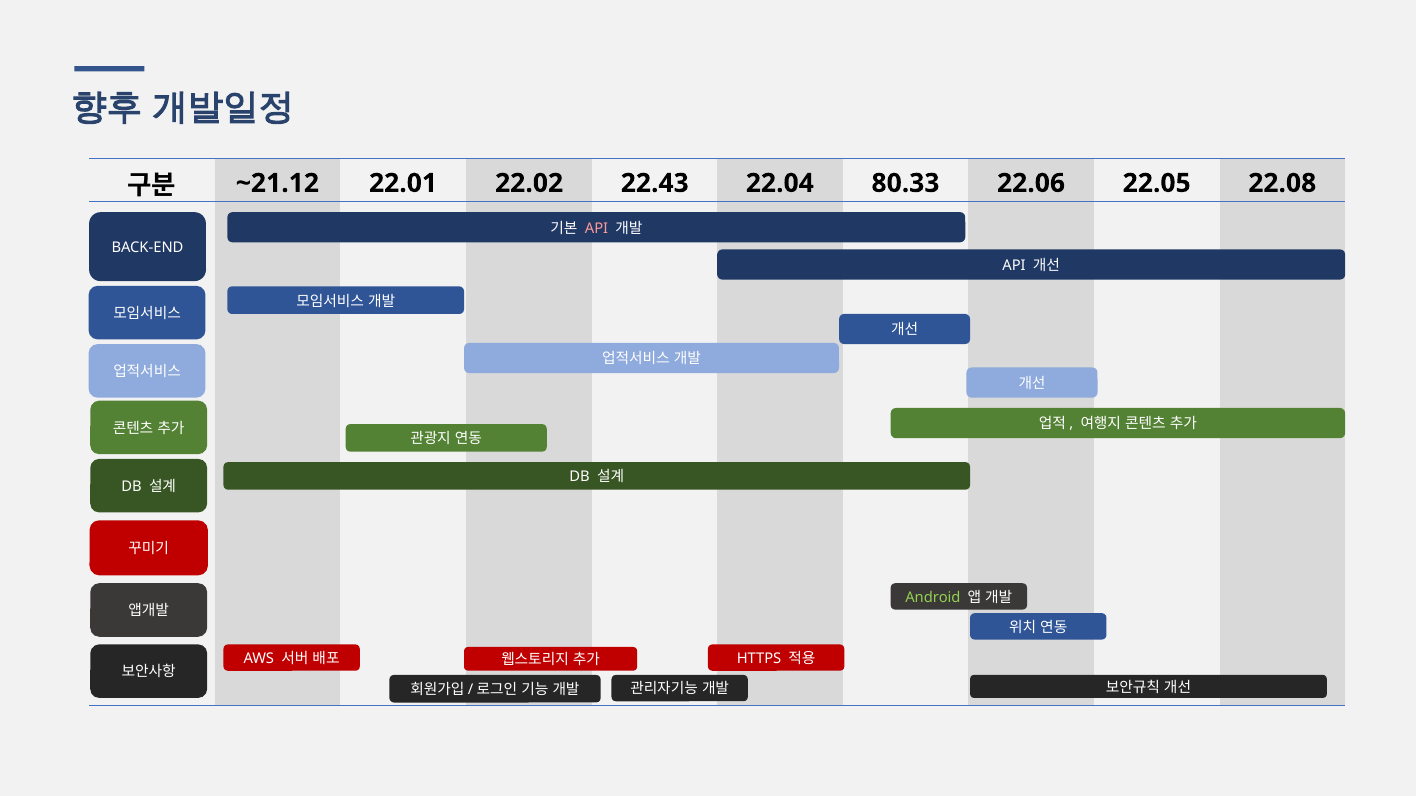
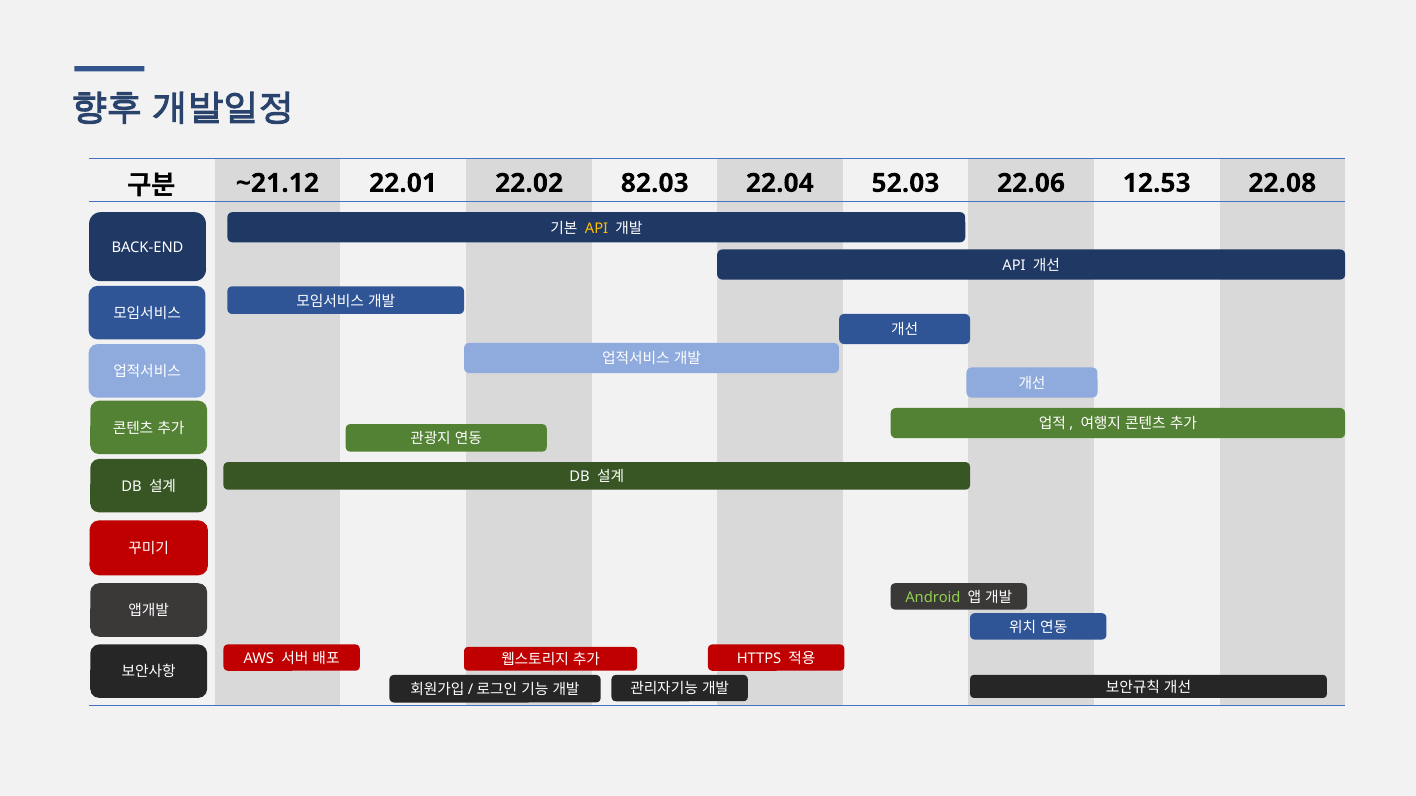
22.43: 22.43 -> 82.03
80.33: 80.33 -> 52.03
22.05: 22.05 -> 12.53
API at (597, 228) colour: pink -> yellow
